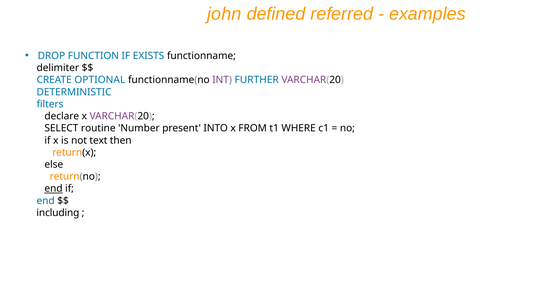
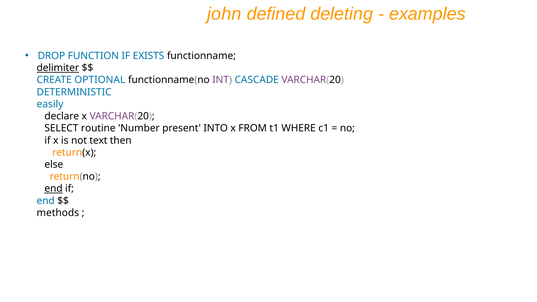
referred: referred -> deleting
delimiter underline: none -> present
FURTHER: FURTHER -> CASCADE
filters: filters -> easily
including: including -> methods
